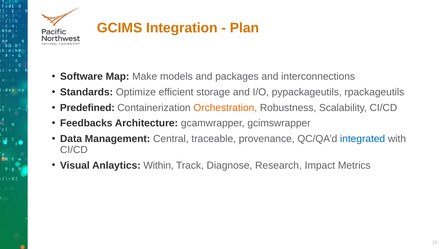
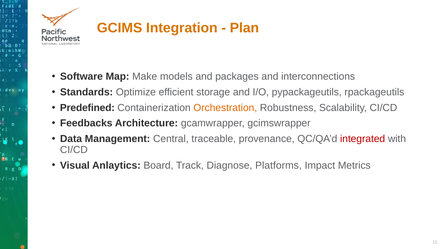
integrated colour: blue -> red
Within: Within -> Board
Research: Research -> Platforms
